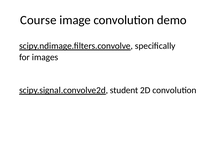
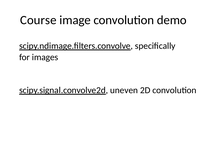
student: student -> uneven
